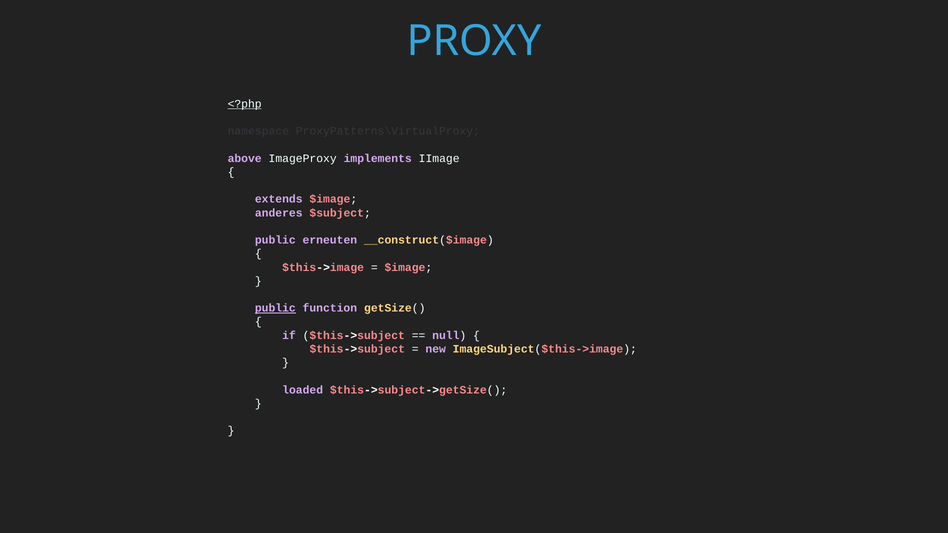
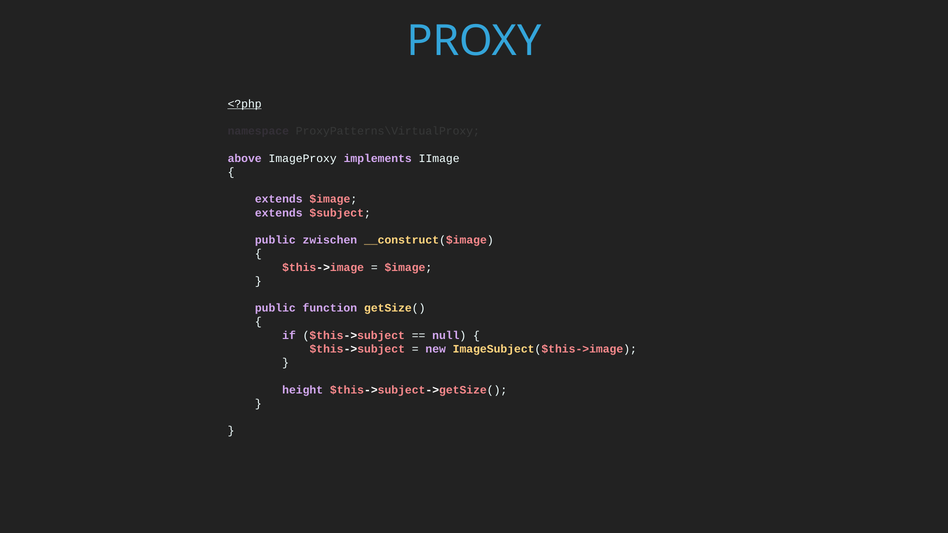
anderes at (279, 213): anderes -> extends
erneuten: erneuten -> zwischen
public at (275, 308) underline: present -> none
loaded: loaded -> height
